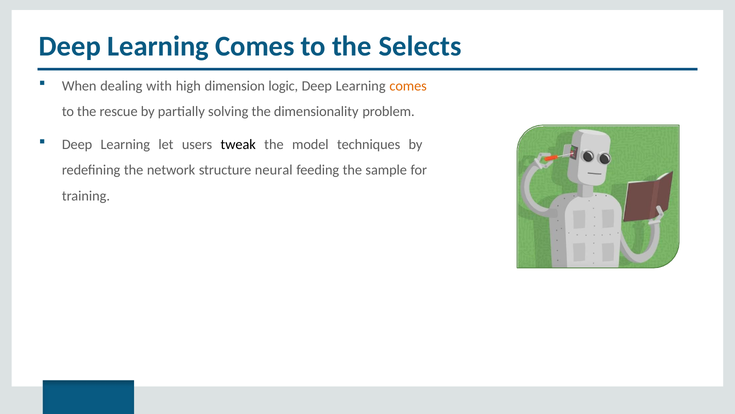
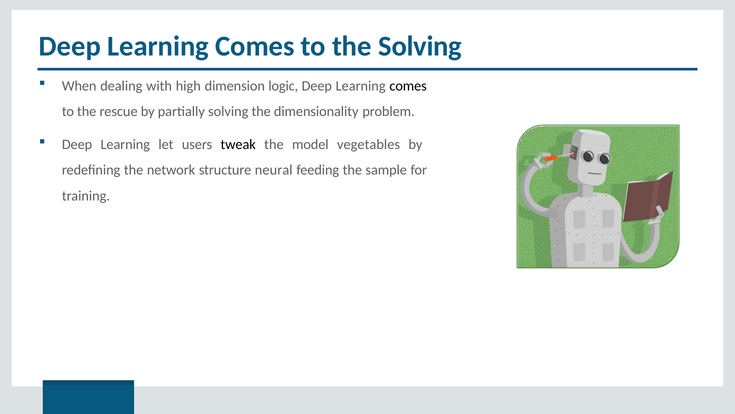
the Selects: Selects -> Solving
comes at (408, 86) colour: orange -> black
techniques: techniques -> vegetables
